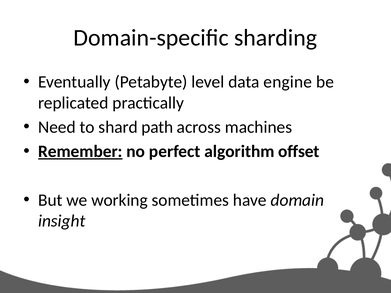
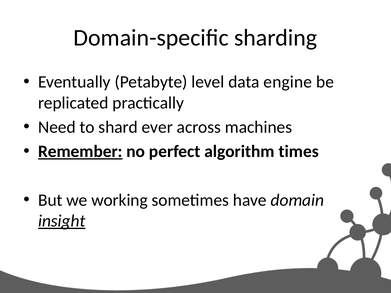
path: path -> ever
offset: offset -> times
insight underline: none -> present
